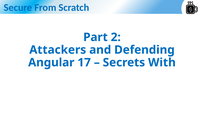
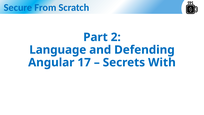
Attackers: Attackers -> Language
